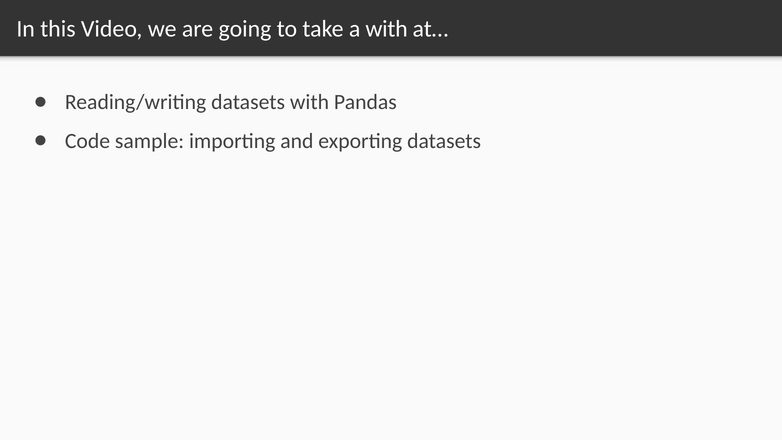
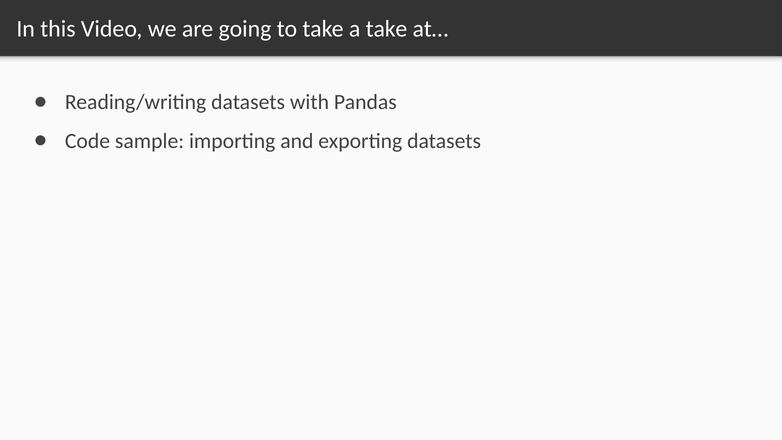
a with: with -> take
